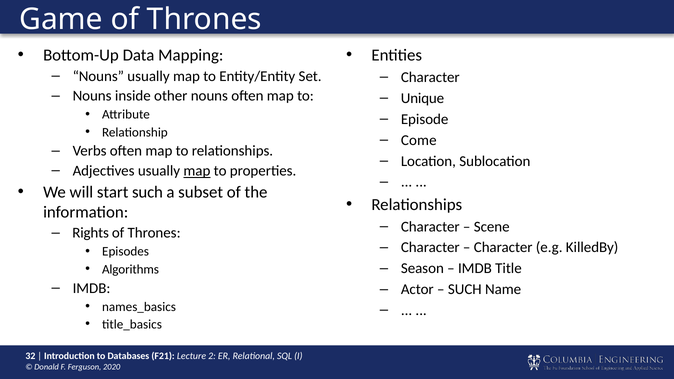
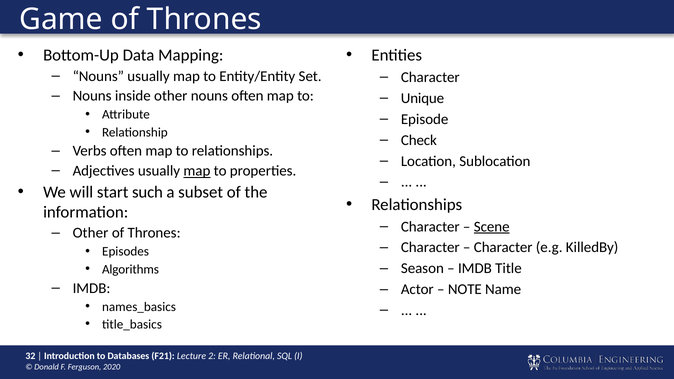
Come: Come -> Check
Scene underline: none -> present
Rights at (91, 233): Rights -> Other
SUCH at (465, 290): SUCH -> NOTE
